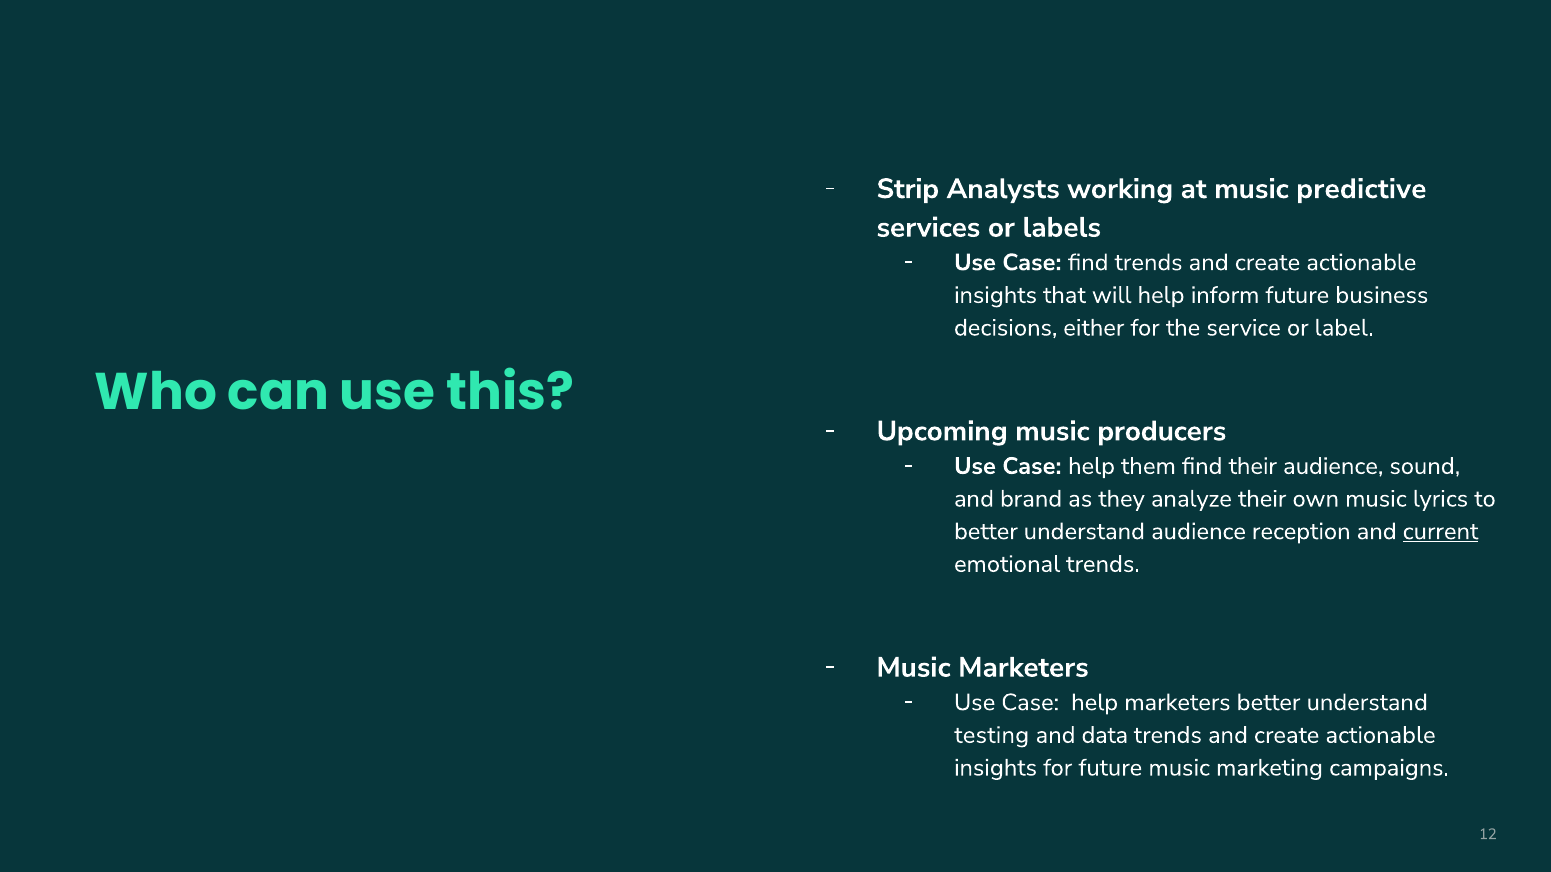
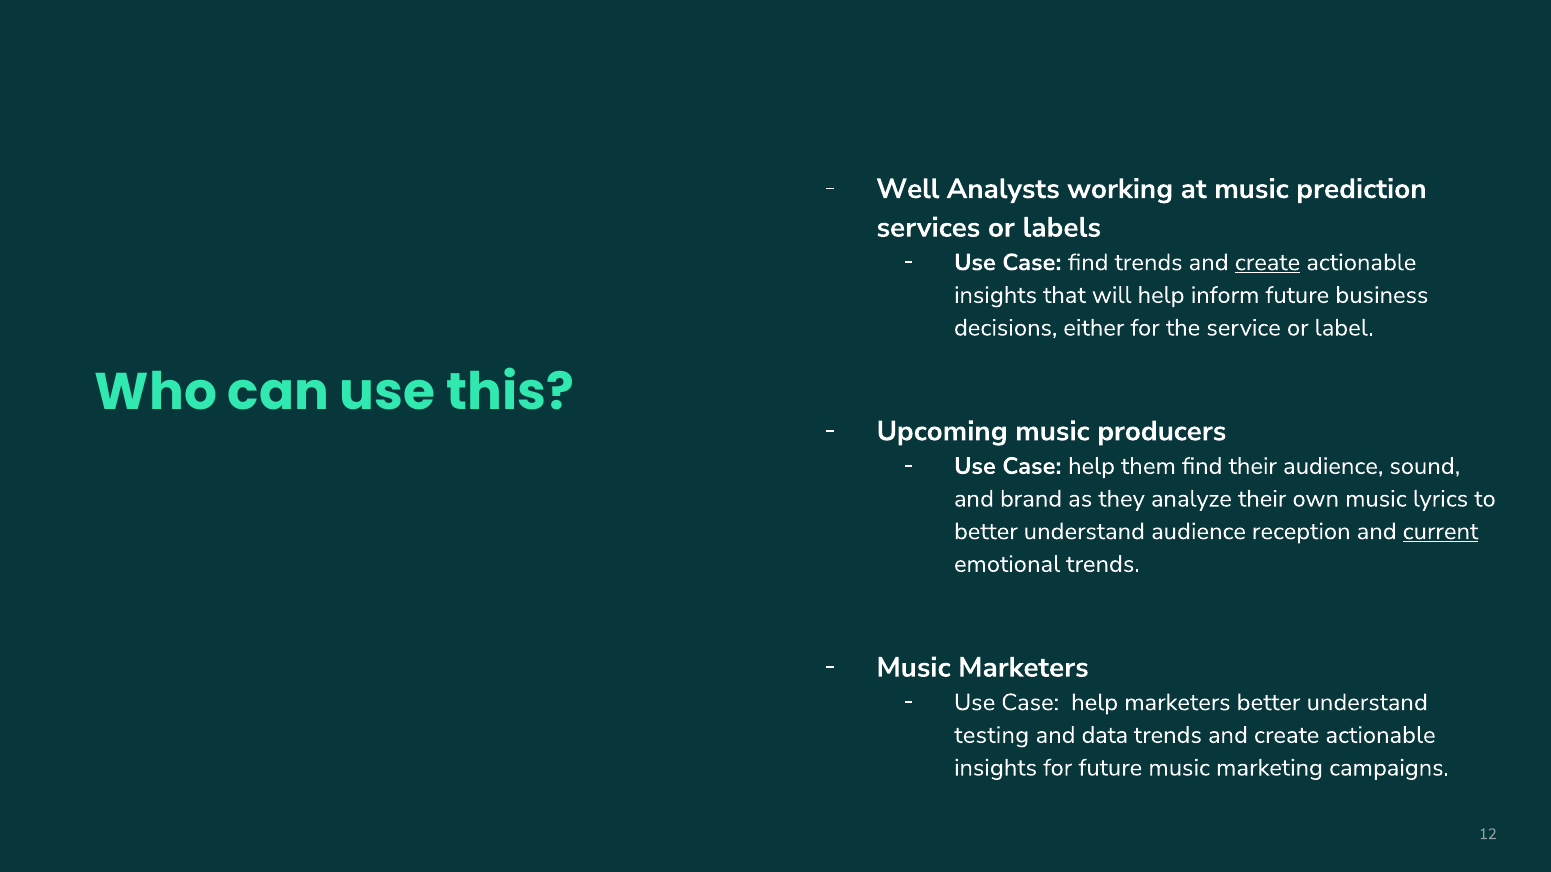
Strip: Strip -> Well
predictive: predictive -> prediction
create at (1268, 263) underline: none -> present
